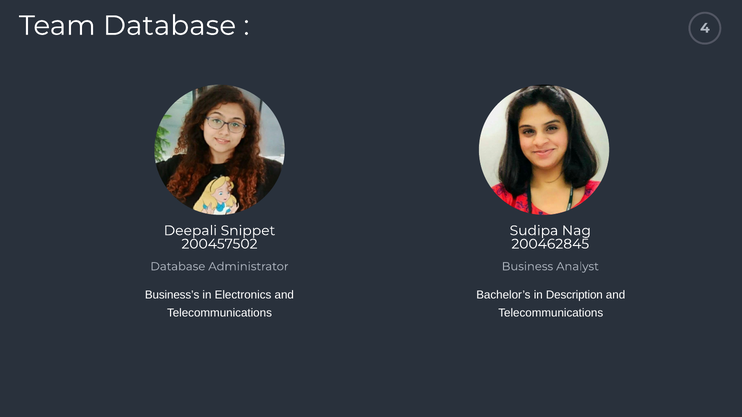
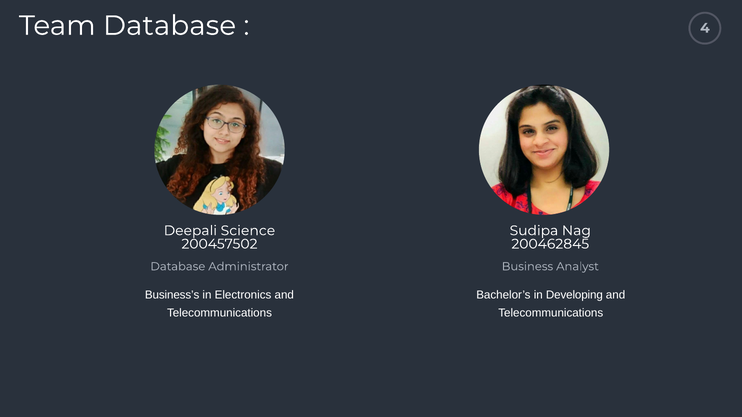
Snippet: Snippet -> Science
Description: Description -> Developing
